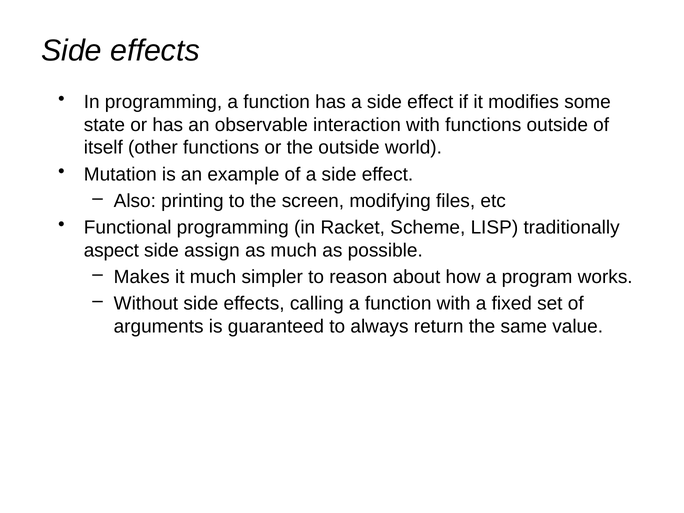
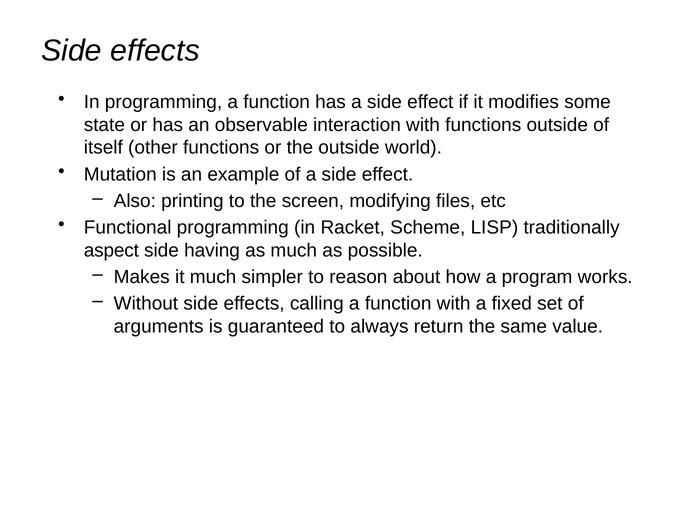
assign: assign -> having
